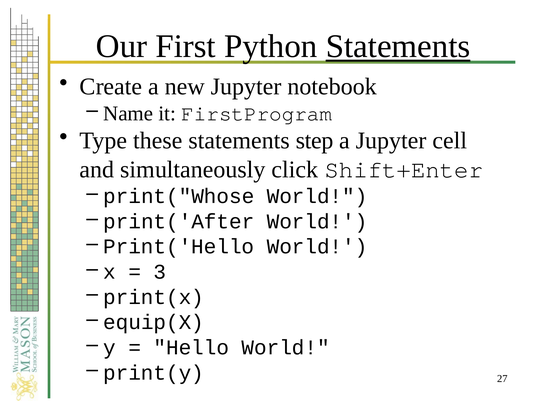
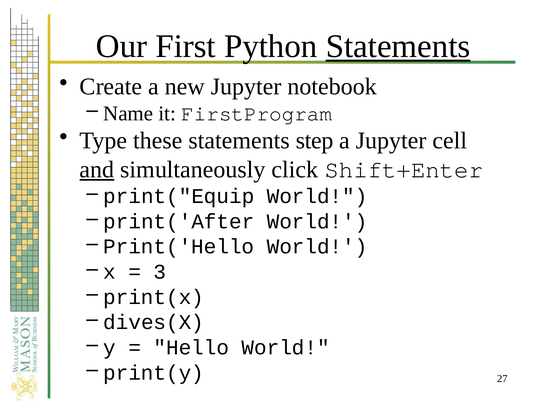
and underline: none -> present
print("Whose: print("Whose -> print("Equip
equip(X: equip(X -> dives(X
